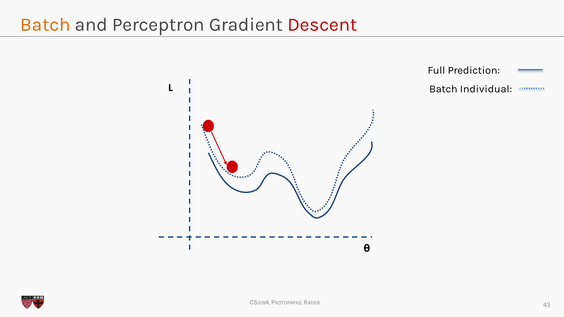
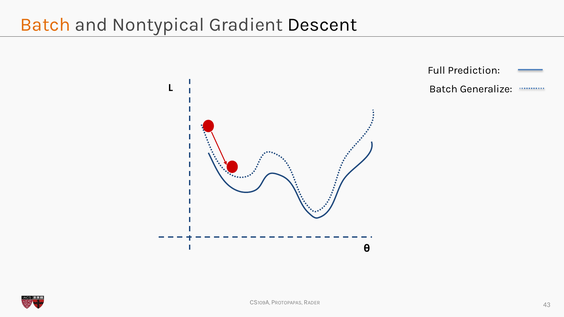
Perceptron: Perceptron -> Nontypical
Descent colour: red -> black
Individual: Individual -> Generalize
